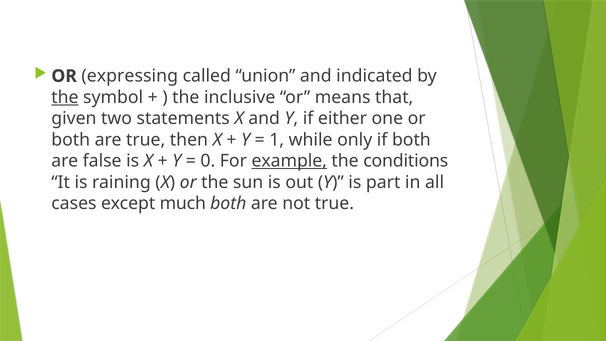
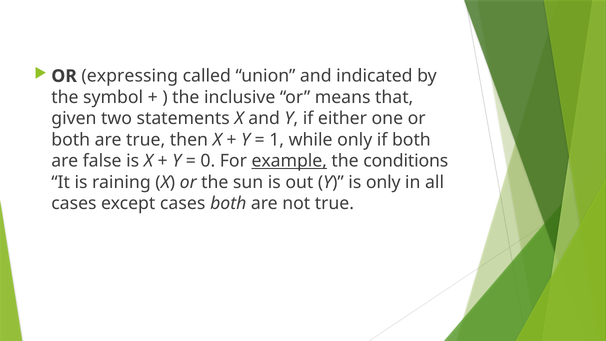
the at (65, 97) underline: present -> none
is part: part -> only
except much: much -> cases
